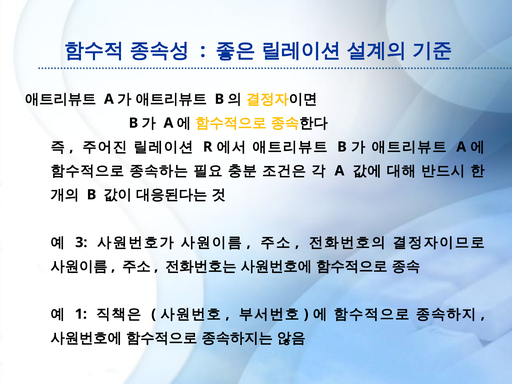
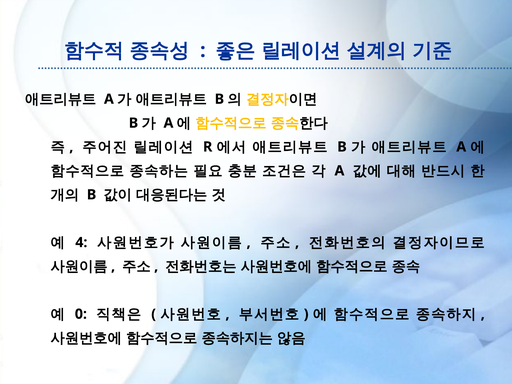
3: 3 -> 4
1: 1 -> 0
